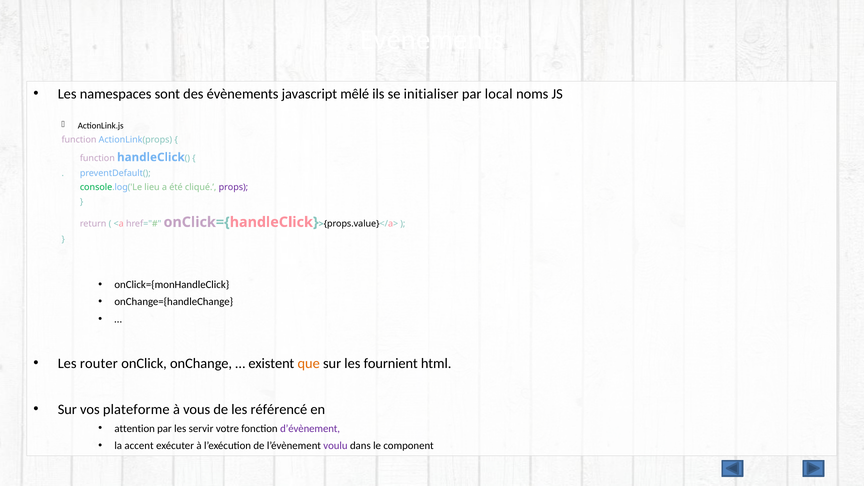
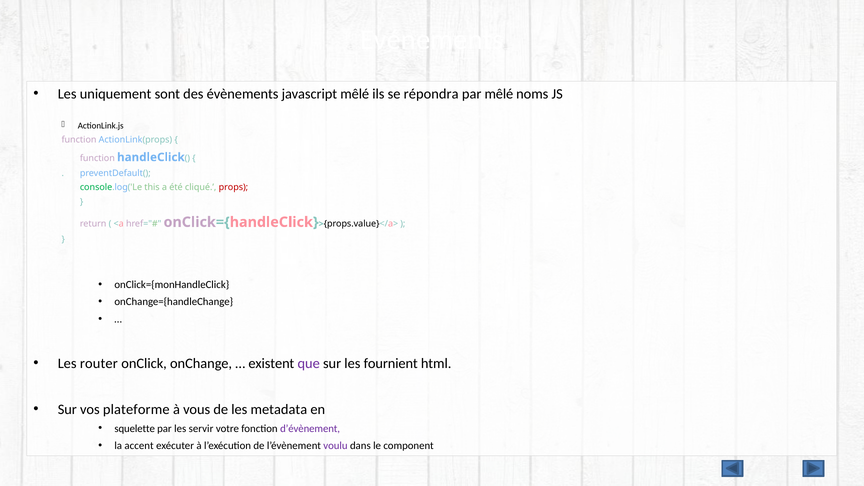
namespaces: namespaces -> uniquement
initialiser: initialiser -> répondra
par local: local -> mêlé
lieu: lieu -> this
props colour: purple -> red
que colour: orange -> purple
référencé: référencé -> metadata
attention: attention -> squelette
